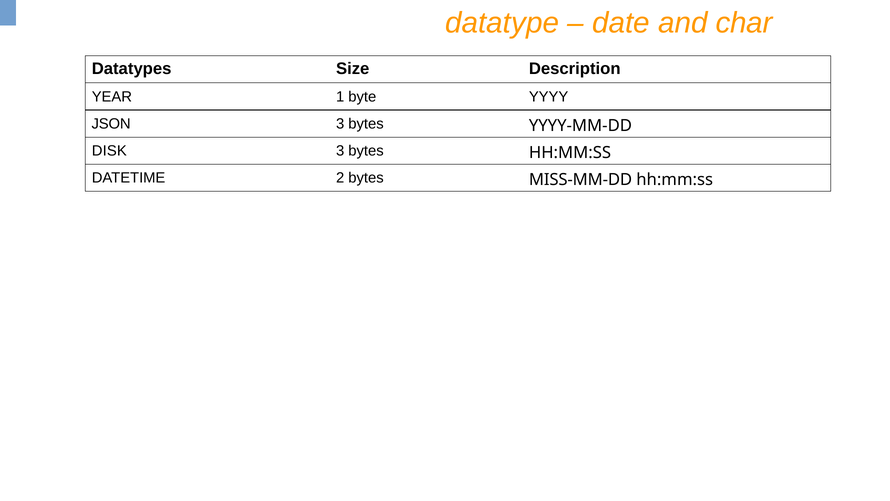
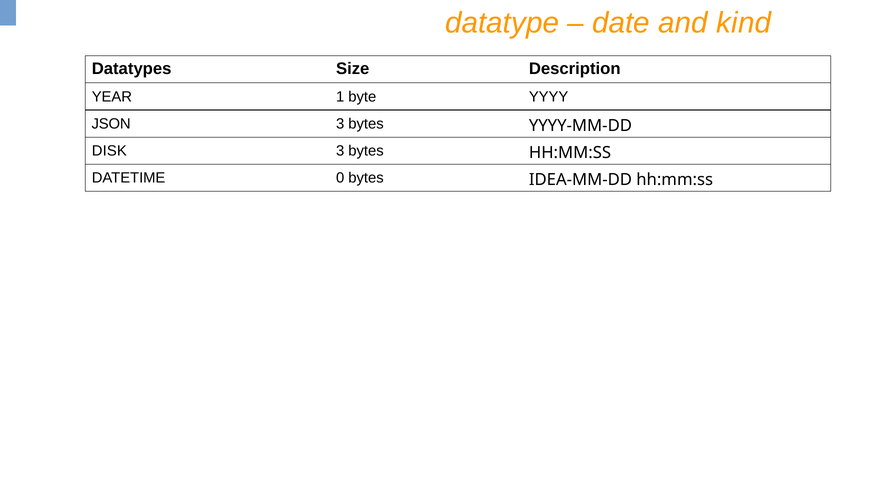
char: char -> kind
2: 2 -> 0
MISS-MM-DD: MISS-MM-DD -> IDEA-MM-DD
